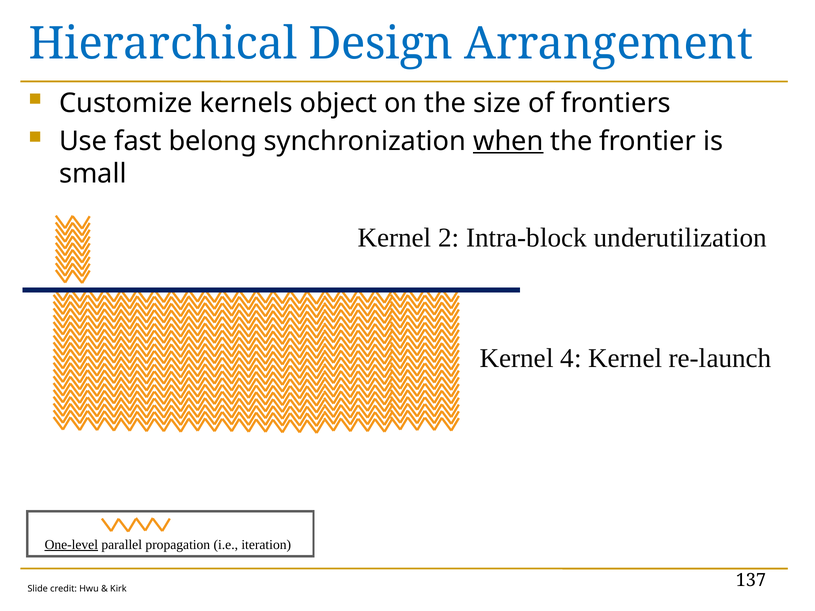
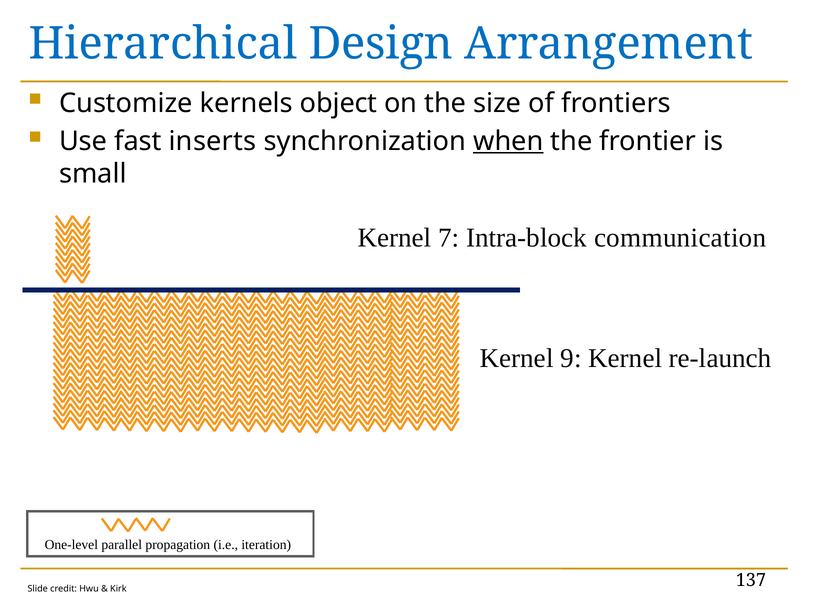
belong: belong -> inserts
2: 2 -> 7
underutilization: underutilization -> communication
4: 4 -> 9
One-level underline: present -> none
